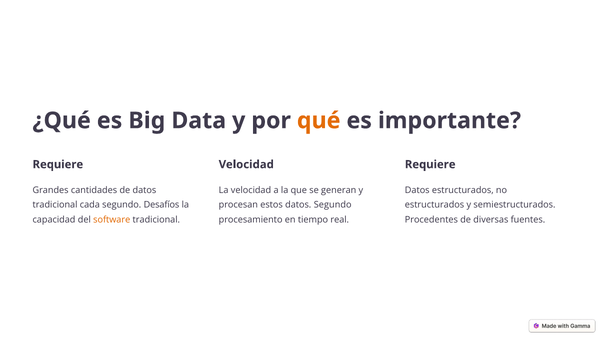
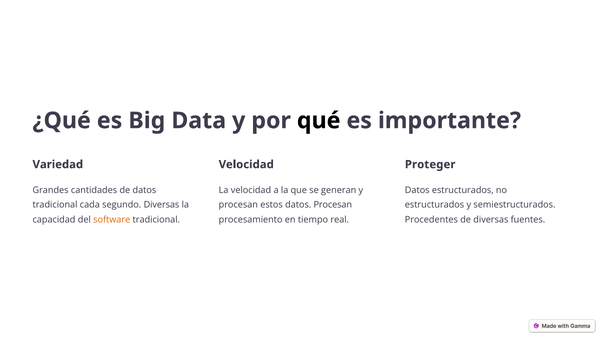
qué colour: orange -> black
Requiere at (58, 165): Requiere -> Variedad
Requiere at (430, 165): Requiere -> Proteger
segundo Desafíos: Desafíos -> Diversas
datos Segundo: Segundo -> Procesan
